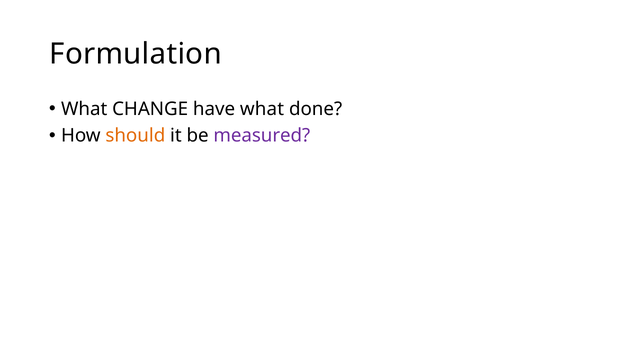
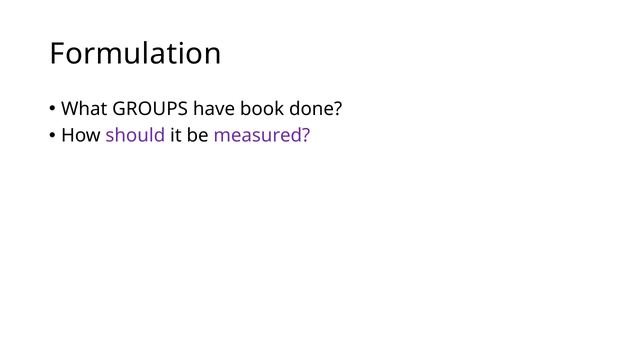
CHANGE: CHANGE -> GROUPS
have what: what -> book
should colour: orange -> purple
